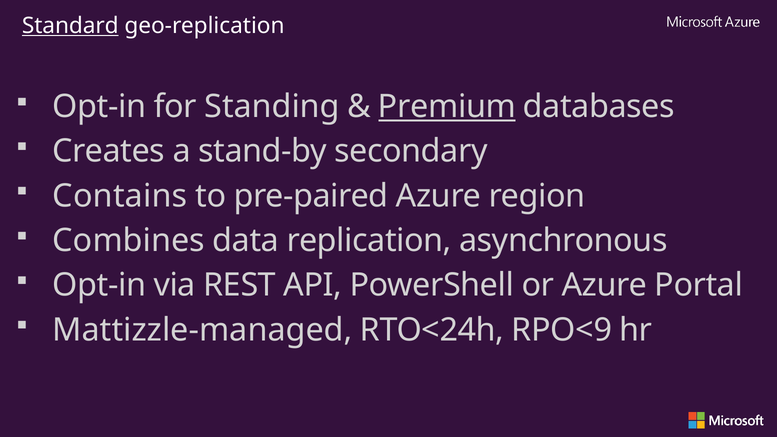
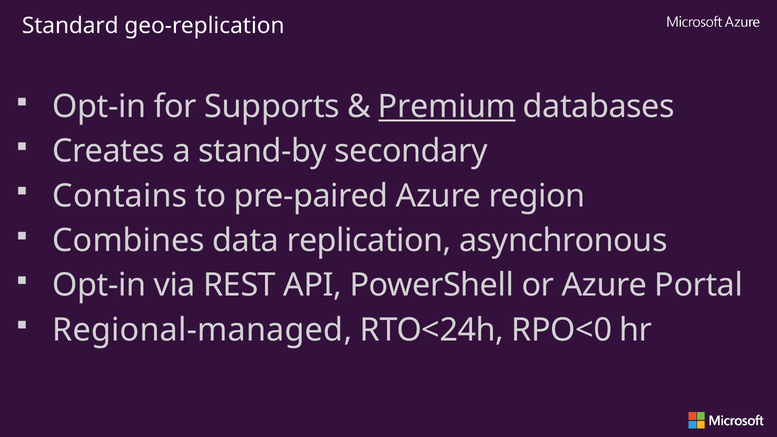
Standard underline: present -> none
Standing: Standing -> Supports
Mattizzle-managed: Mattizzle-managed -> Regional-managed
RPO<9: RPO<9 -> RPO<0
